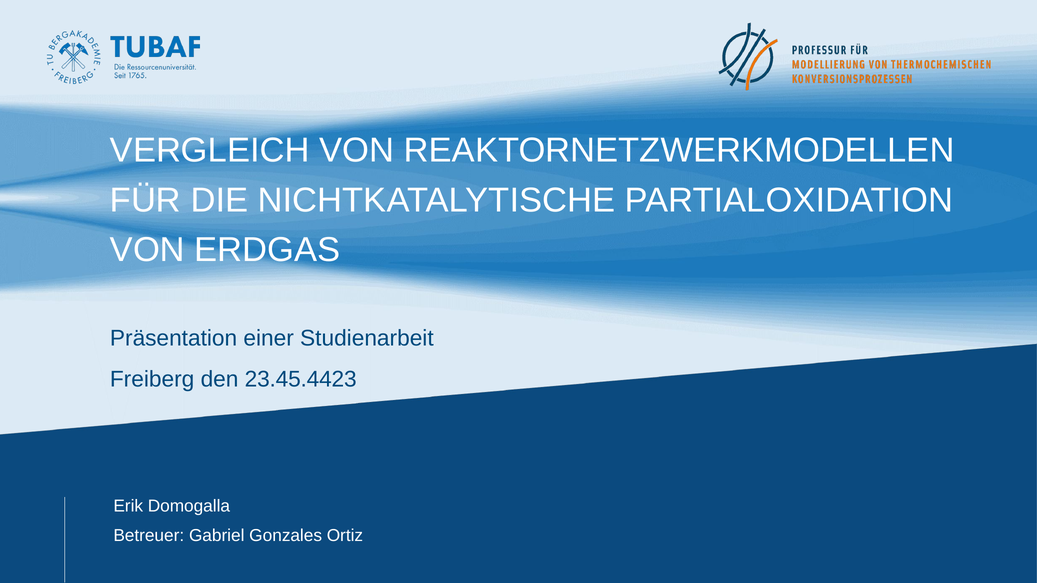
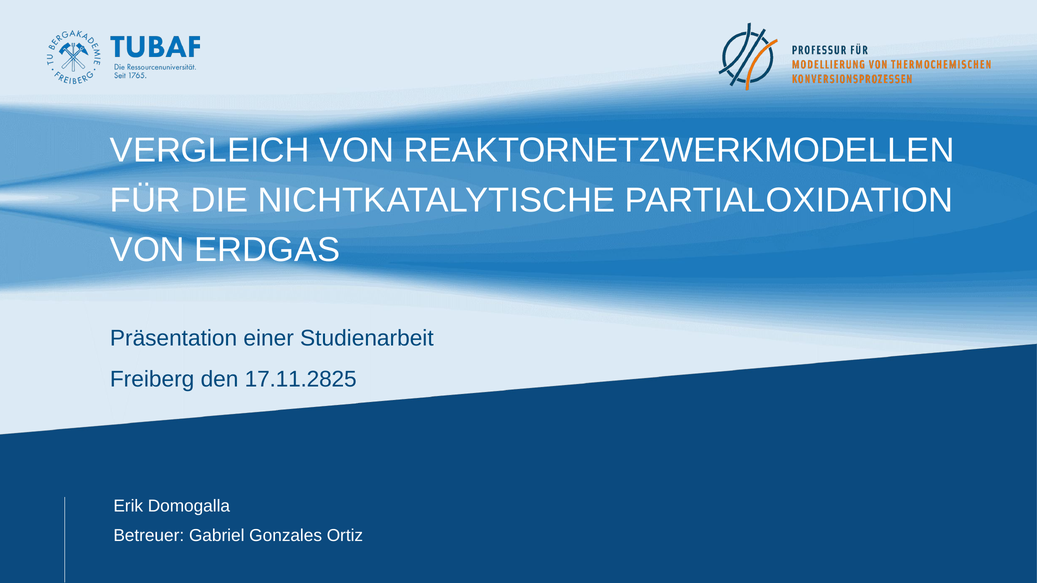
23.45.4423: 23.45.4423 -> 17.11.2825
